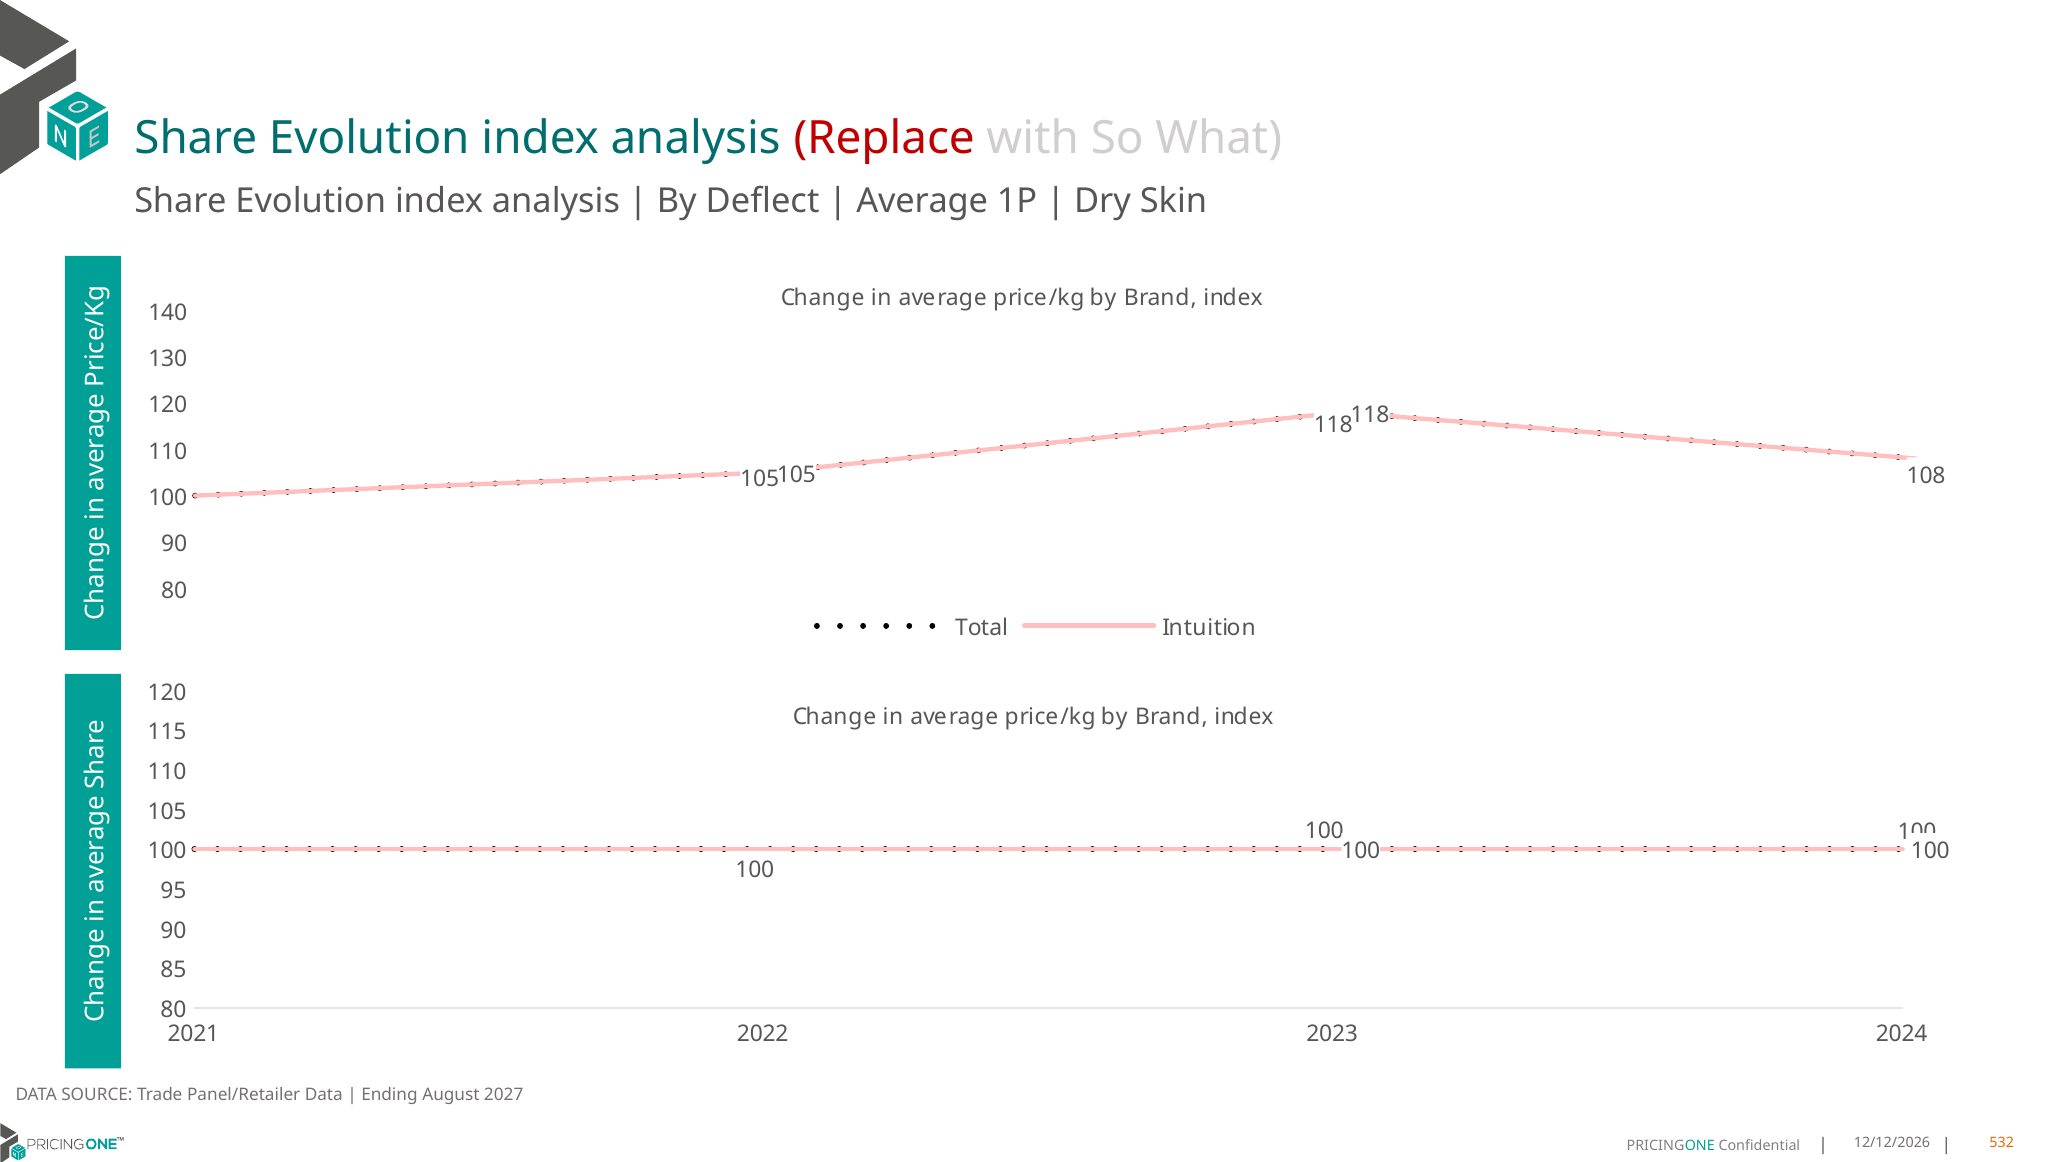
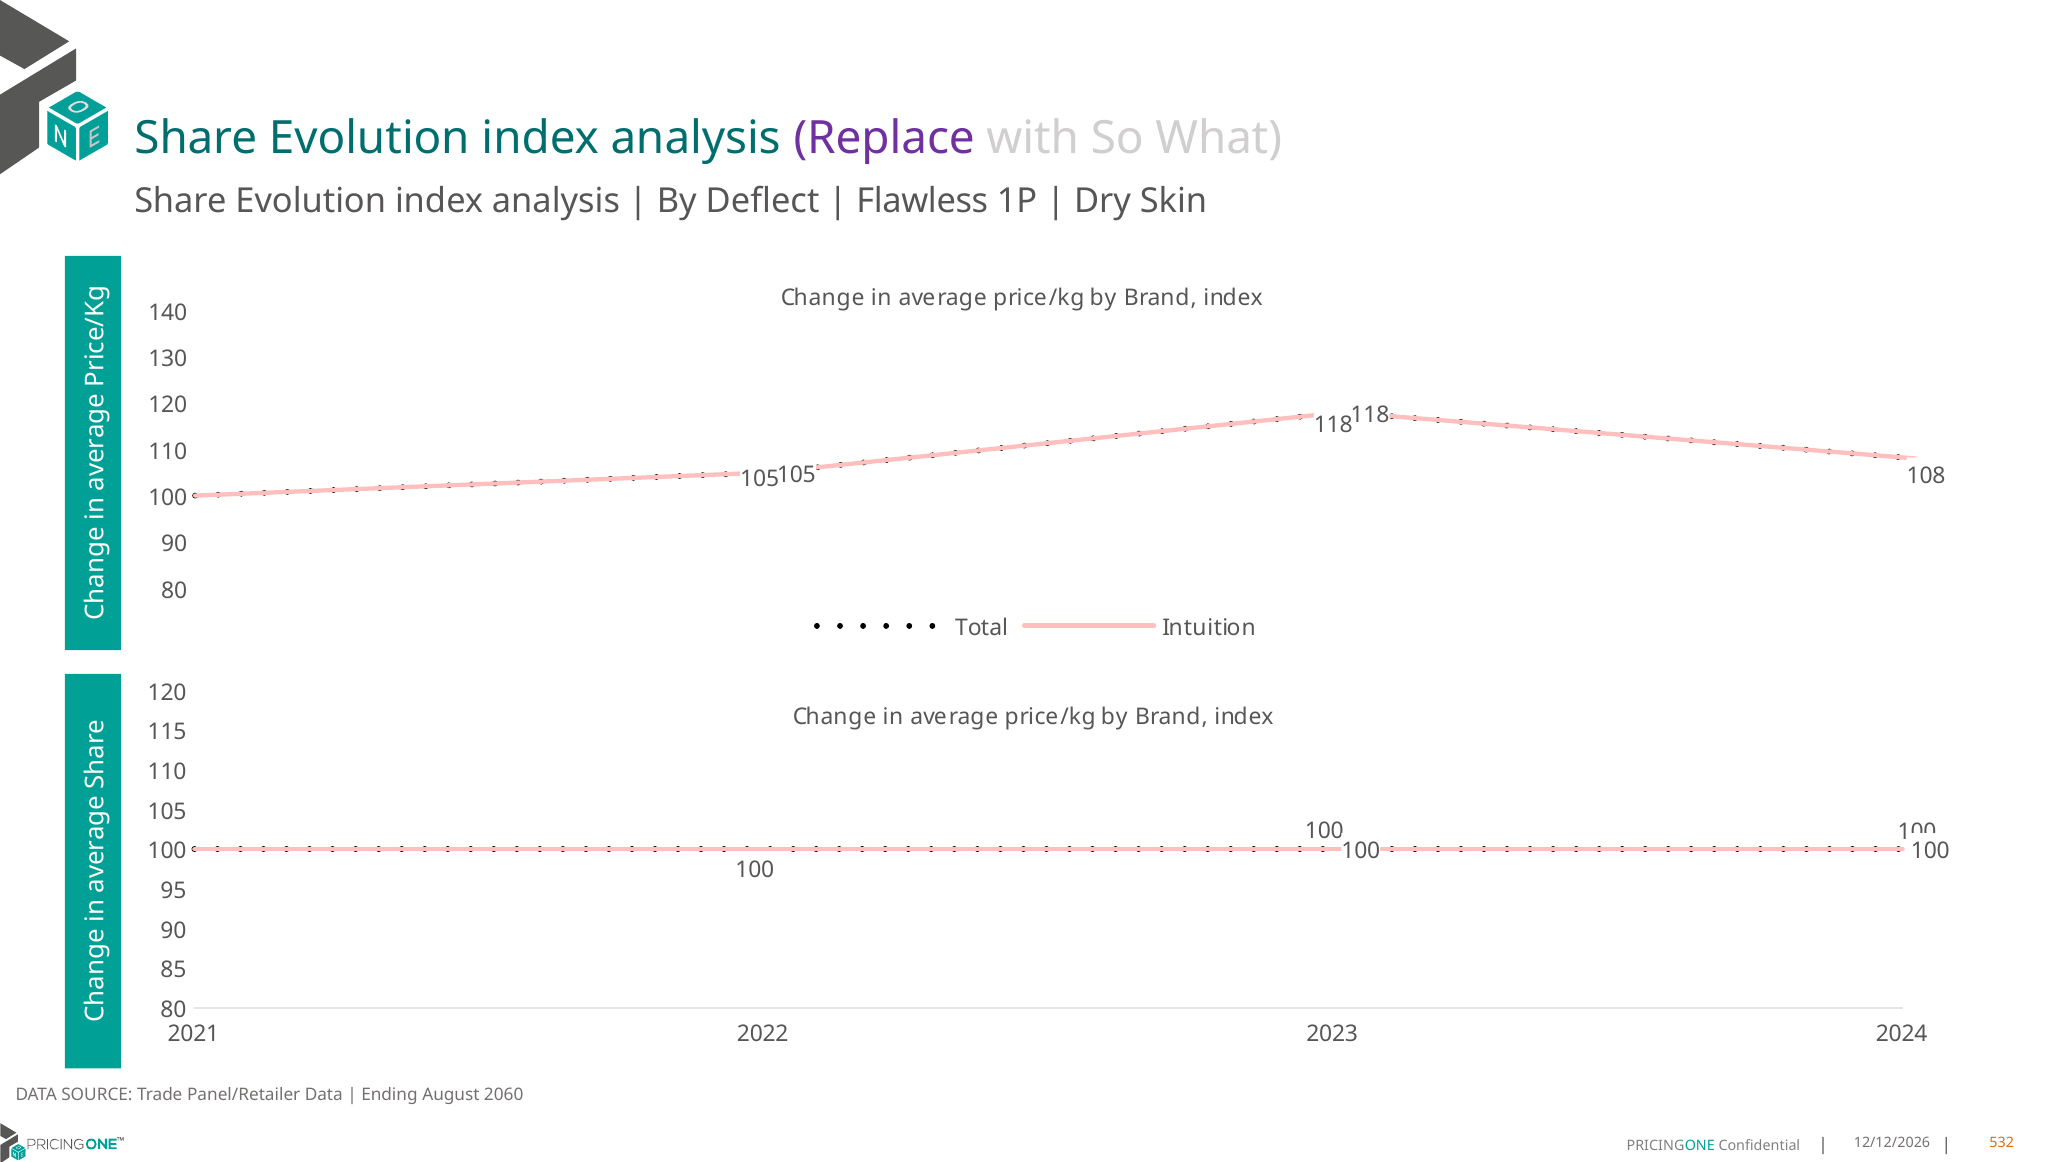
Replace colour: red -> purple
Average at (922, 201): Average -> Flawless
2027: 2027 -> 2060
